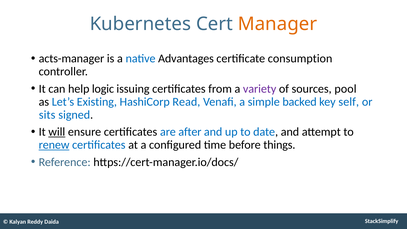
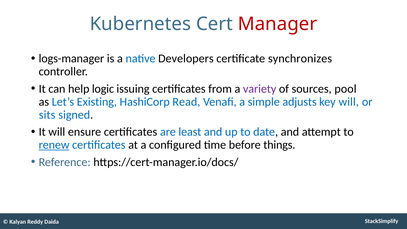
Manager colour: orange -> red
acts-manager: acts-manager -> logs-manager
Advantages: Advantages -> Developers
consumption: consumption -> synchronizes
backed: backed -> adjusts
key self: self -> will
will at (57, 132) underline: present -> none
after: after -> least
